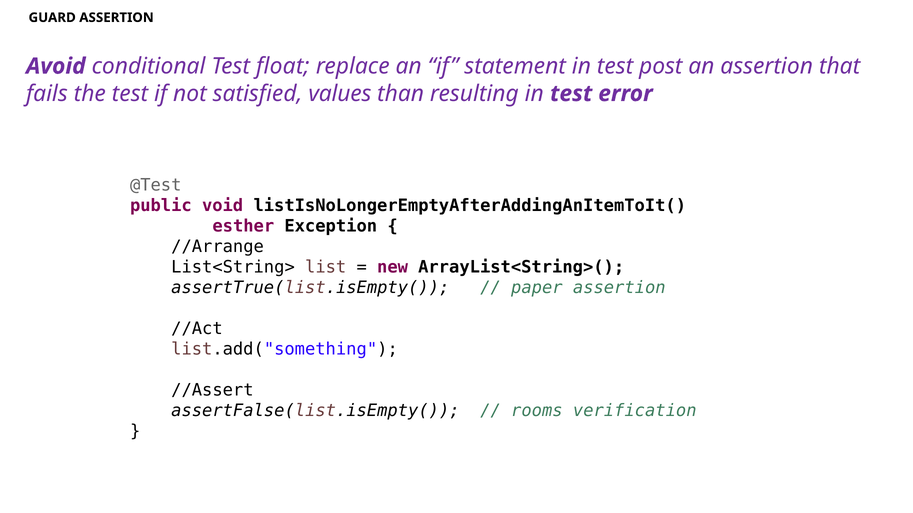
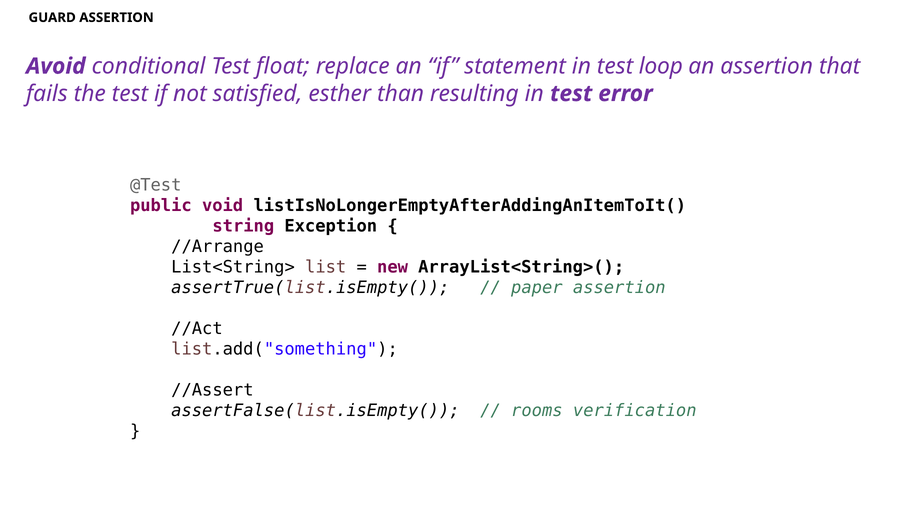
post: post -> loop
values: values -> esther
esther: esther -> string
